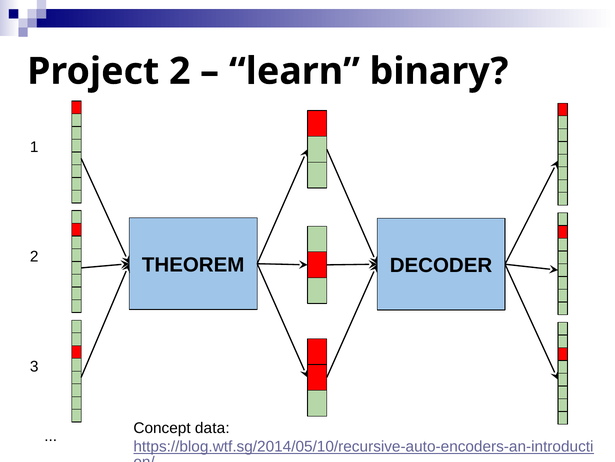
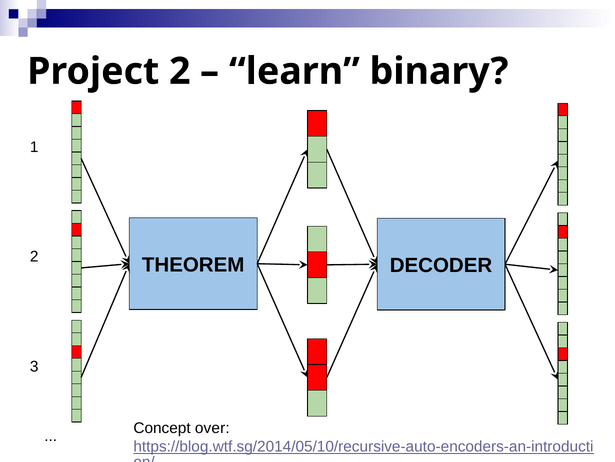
data: data -> over
